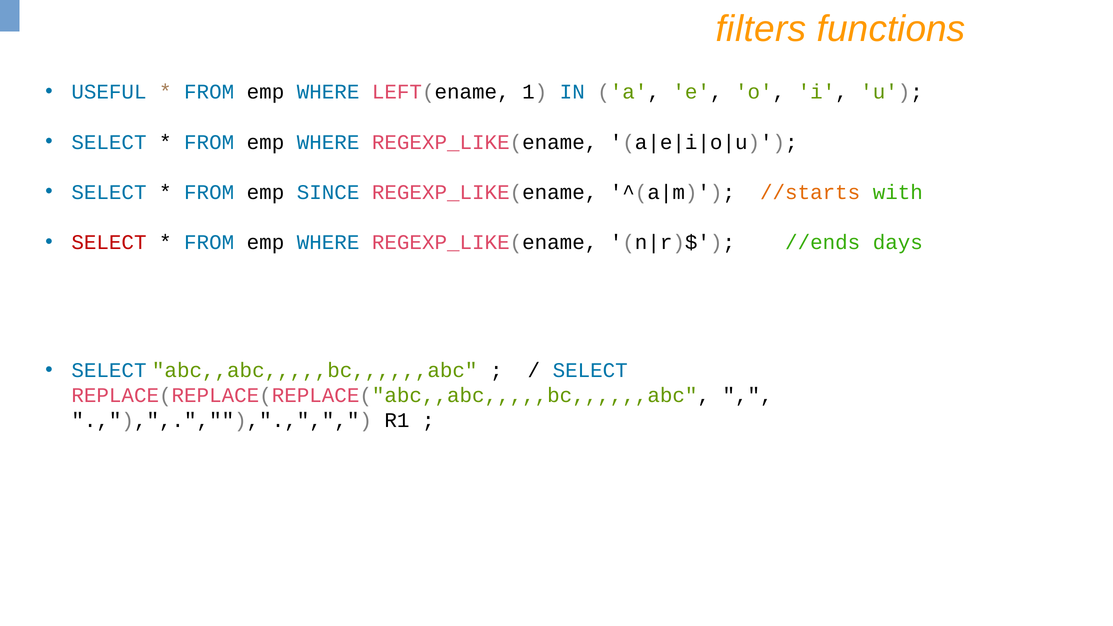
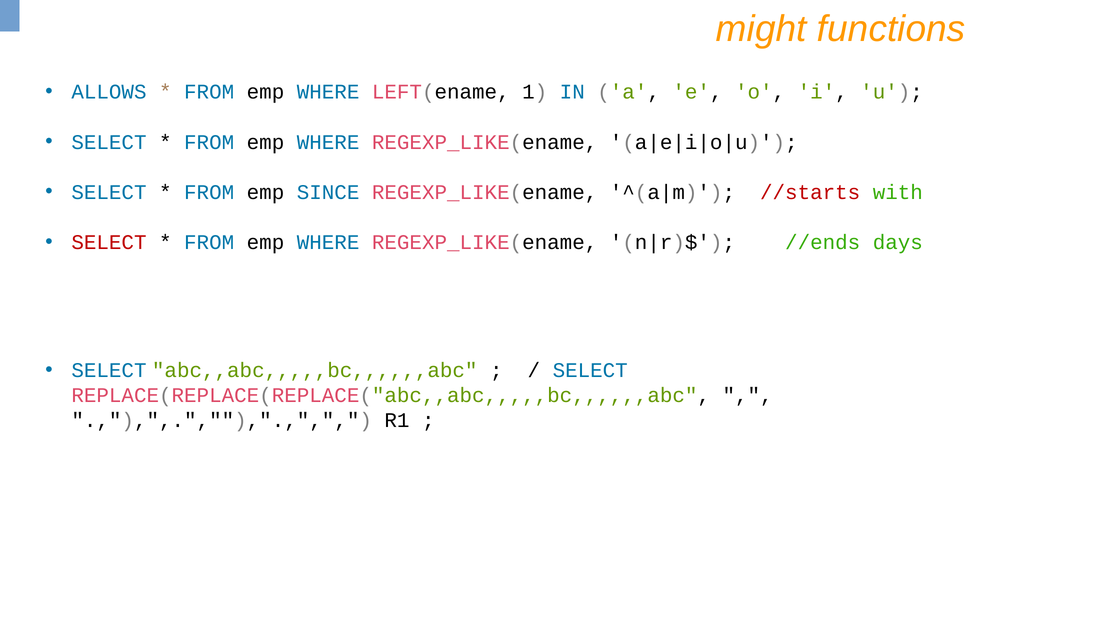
filters: filters -> might
USEFUL: USEFUL -> ALLOWS
//starts colour: orange -> red
